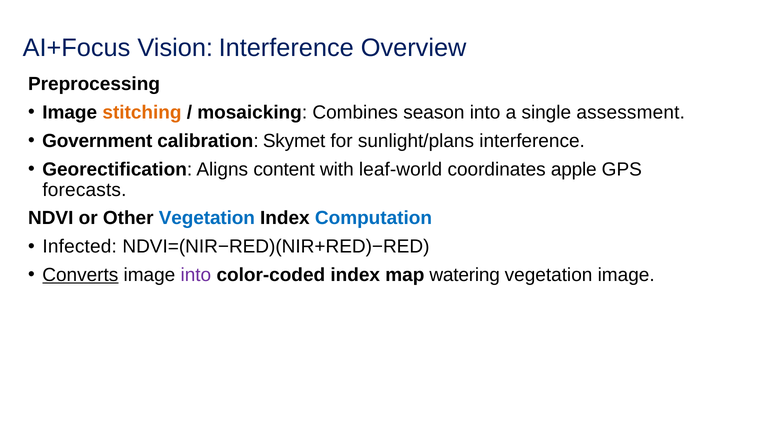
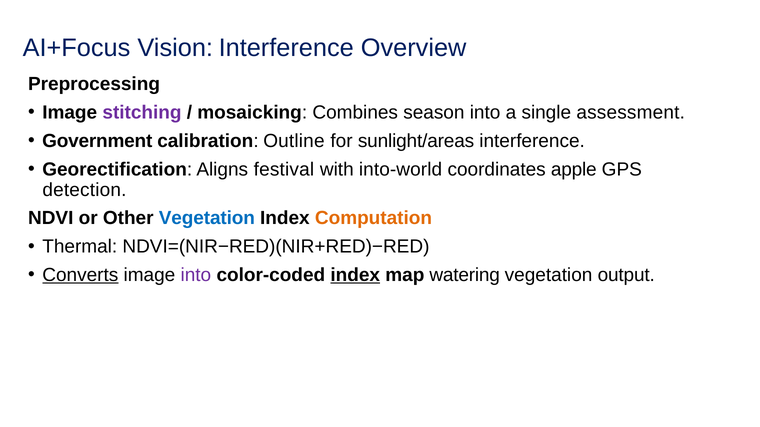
stitching colour: orange -> purple
Skymet: Skymet -> Outline
sunlight/plans: sunlight/plans -> sunlight/areas
content: content -> festival
leaf-world: leaf-world -> into-world
forecasts: forecasts -> detection
Computation colour: blue -> orange
Infected: Infected -> Thermal
index at (355, 275) underline: none -> present
vegetation image: image -> output
